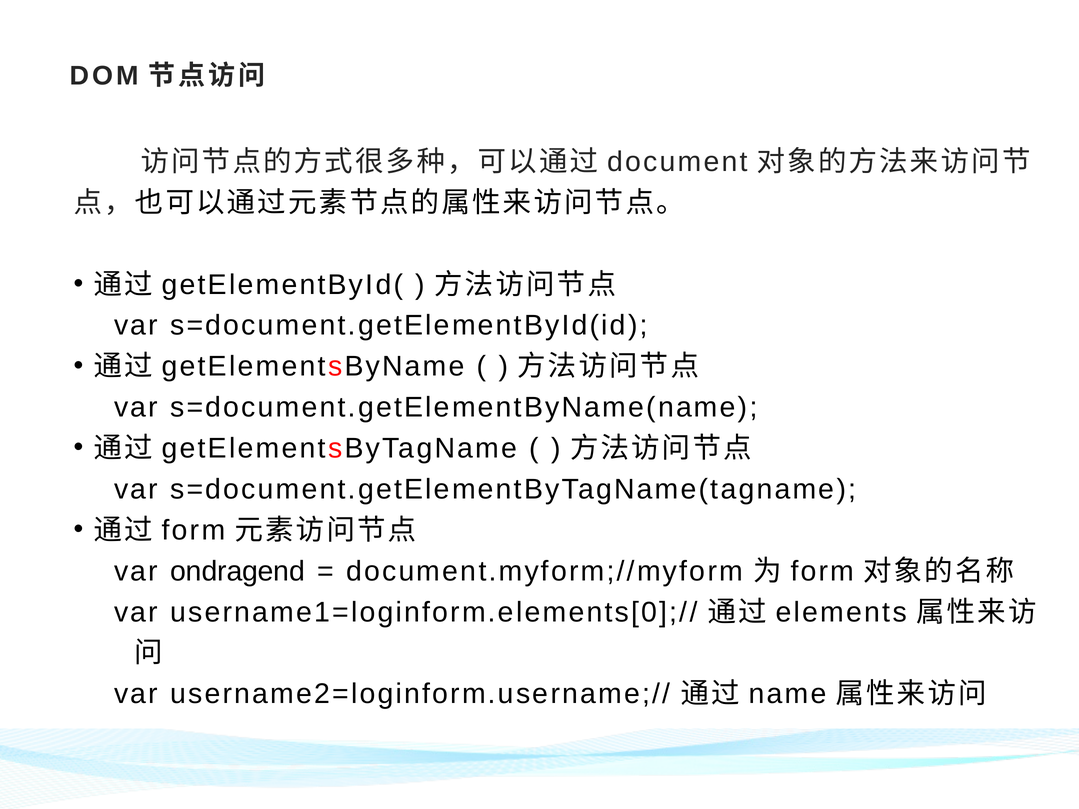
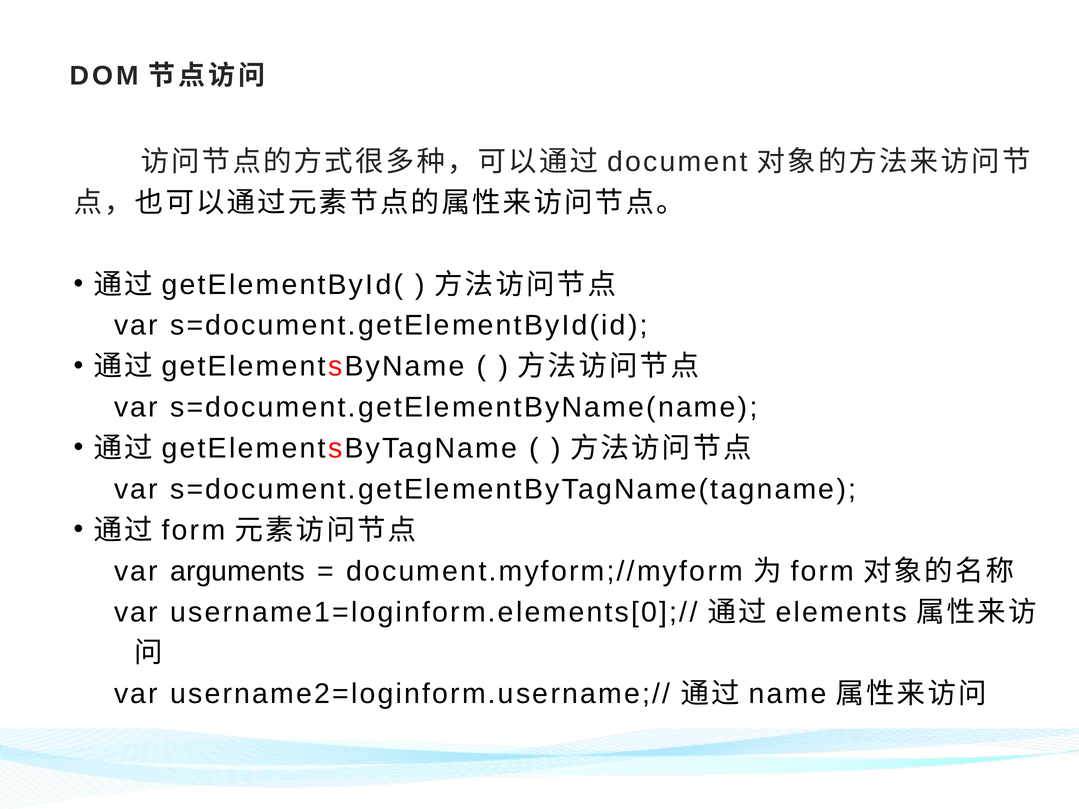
ondragend: ondragend -> arguments
